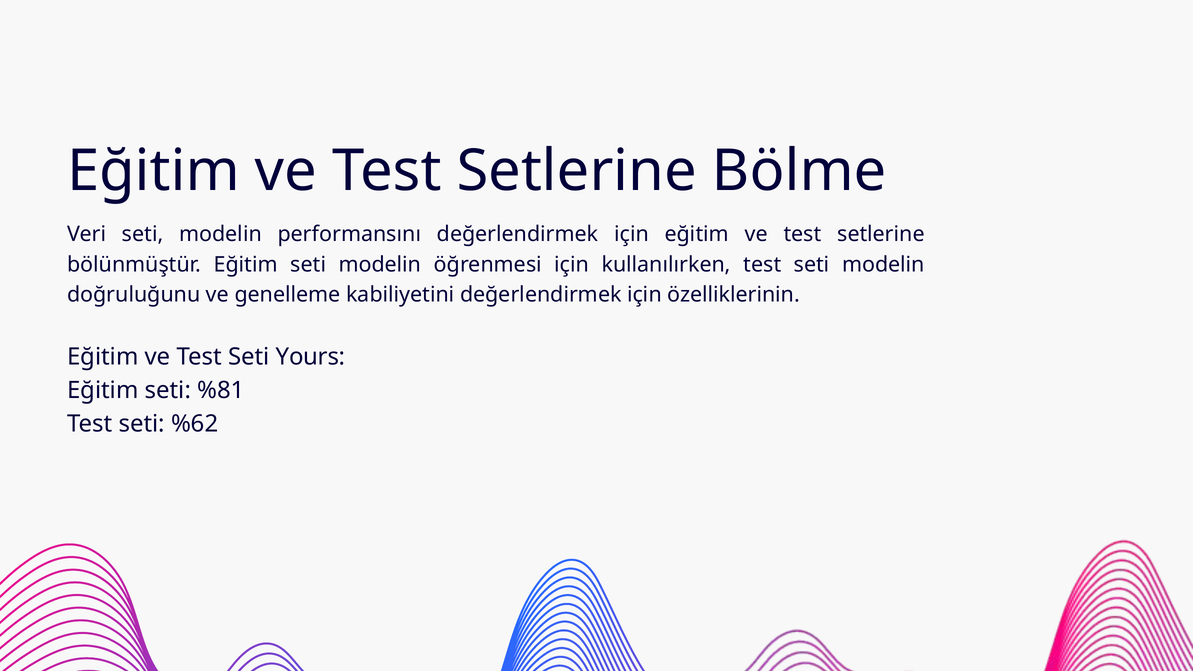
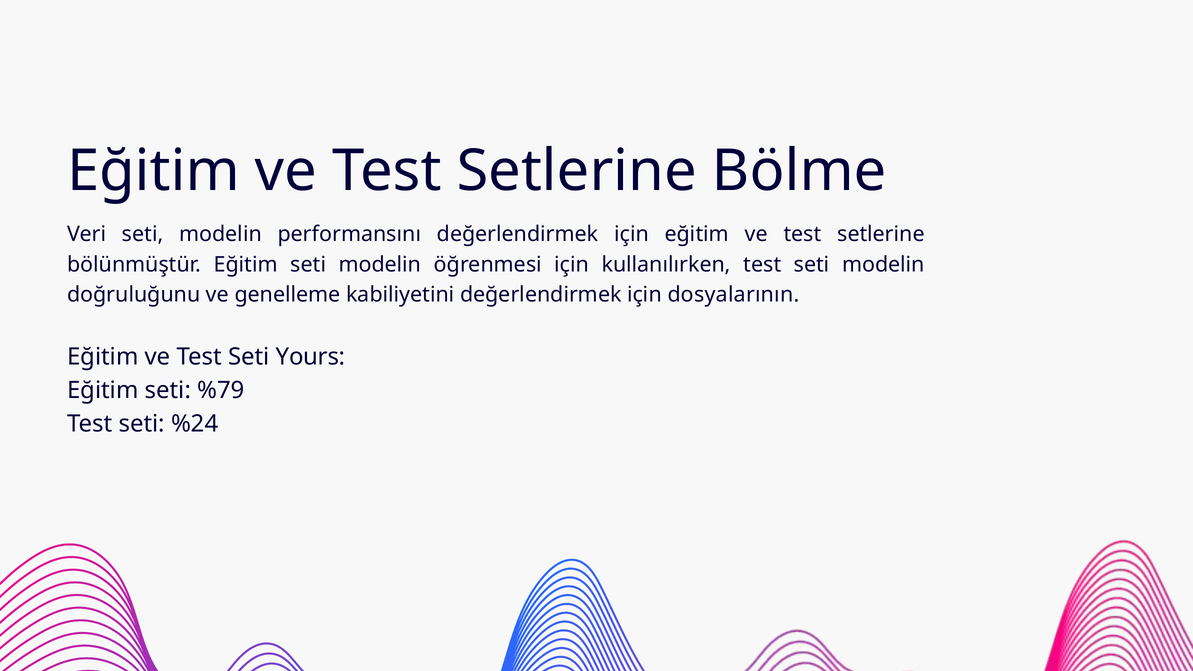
özelliklerinin: özelliklerinin -> dosyalarının
%81: %81 -> %79
%62: %62 -> %24
